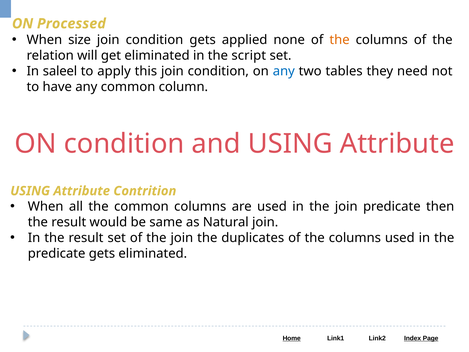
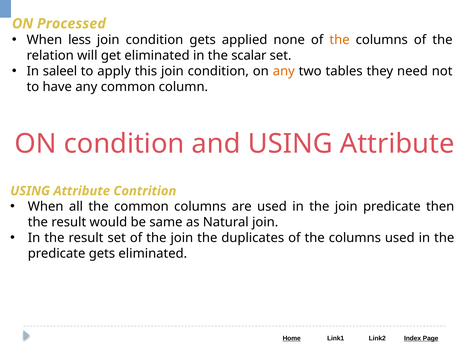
size: size -> less
script: script -> scalar
any at (284, 71) colour: blue -> orange
